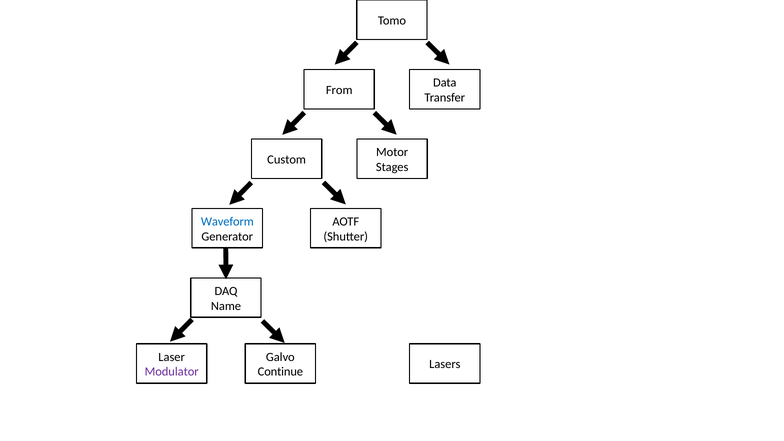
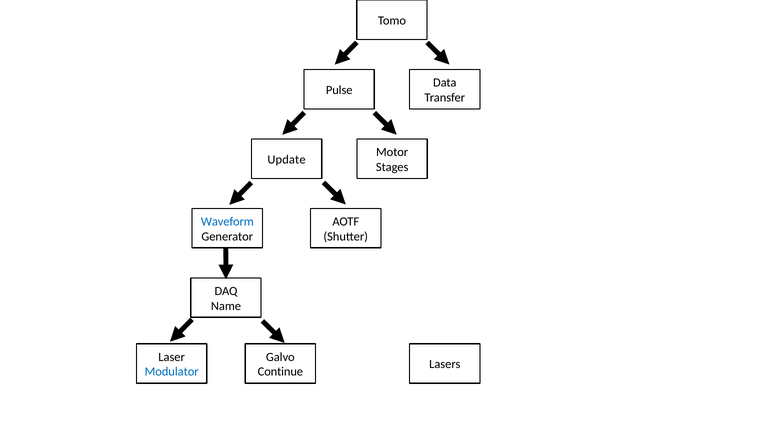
From: From -> Pulse
Custom: Custom -> Update
Modulator colour: purple -> blue
